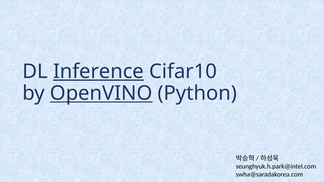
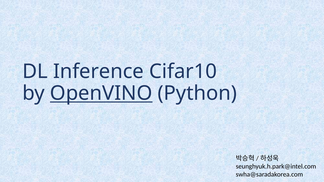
Inference underline: present -> none
